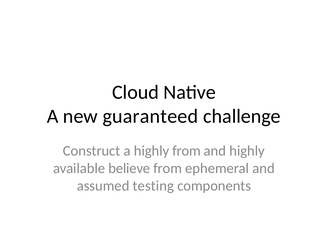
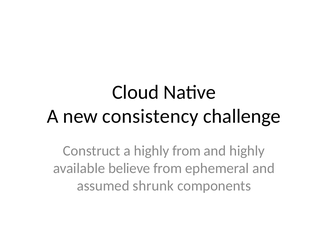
guaranteed: guaranteed -> consistency
testing: testing -> shrunk
